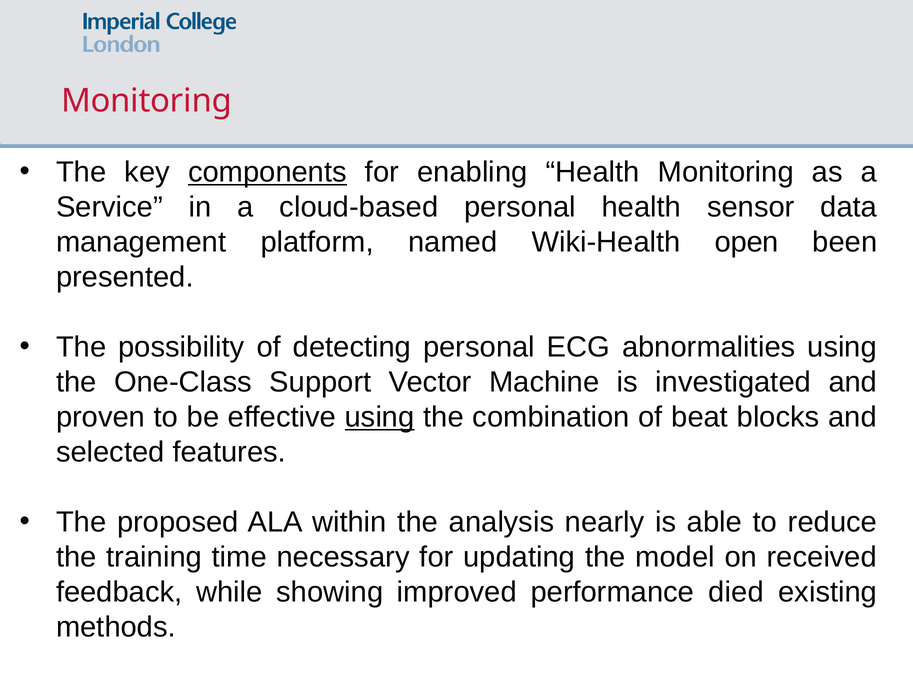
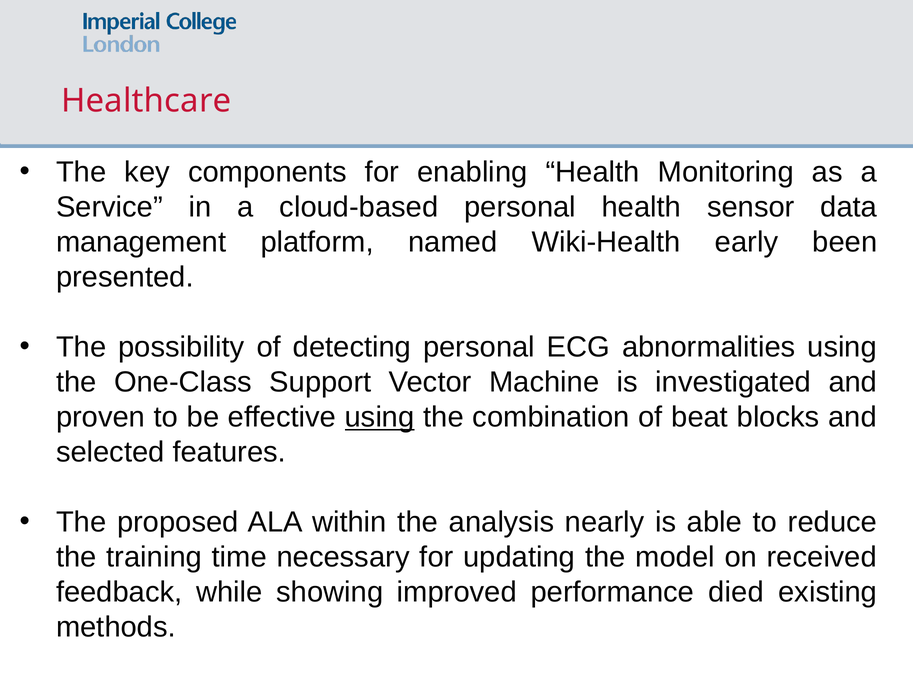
Monitoring at (146, 101): Monitoring -> Healthcare
components underline: present -> none
open: open -> early
